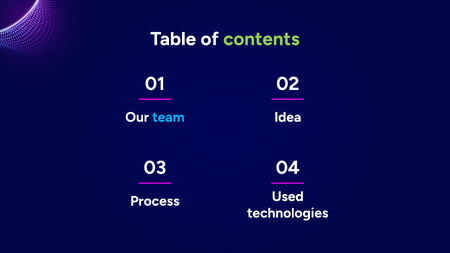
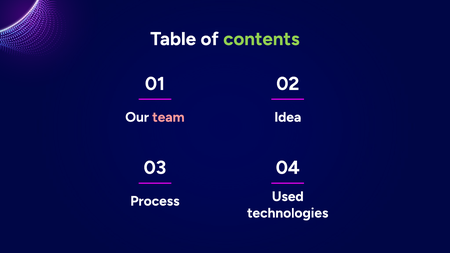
team colour: light blue -> pink
